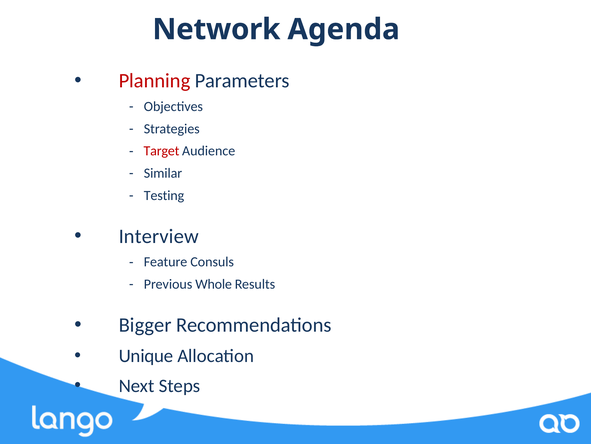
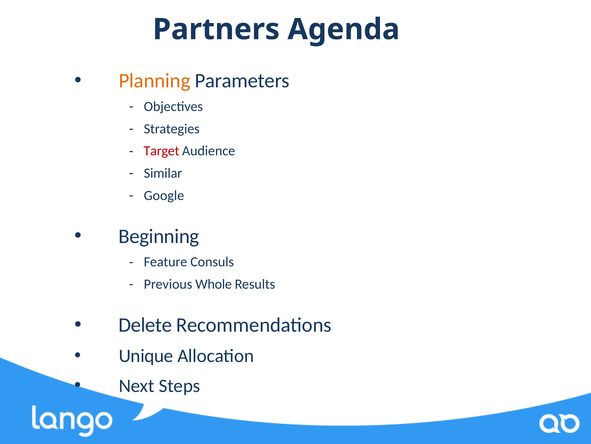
Network: Network -> Partners
Planning colour: red -> orange
Testing: Testing -> Google
Interview: Interview -> Beginning
Bigger: Bigger -> Delete
